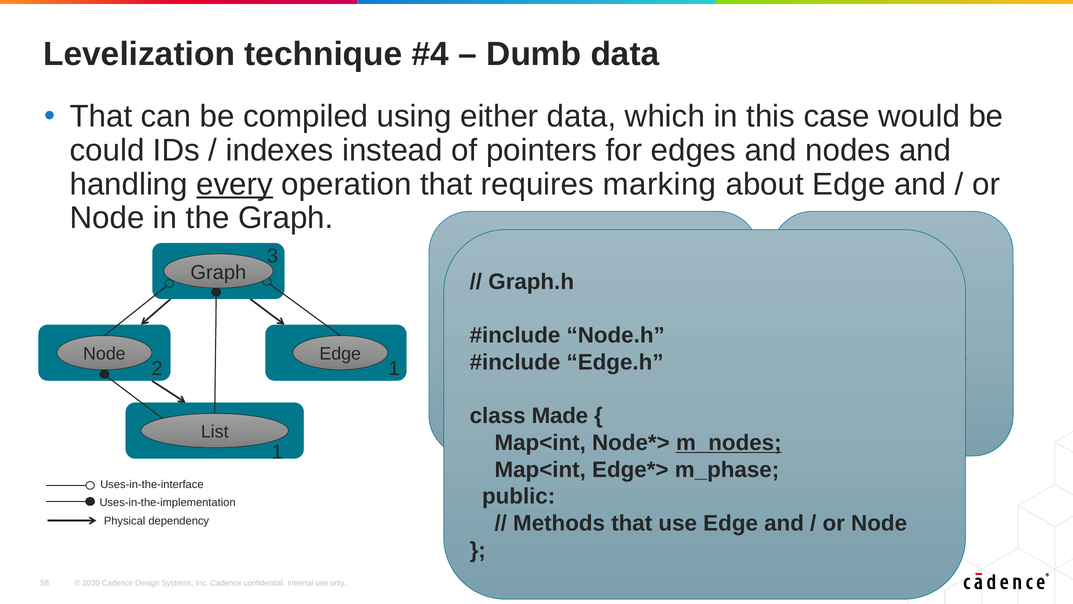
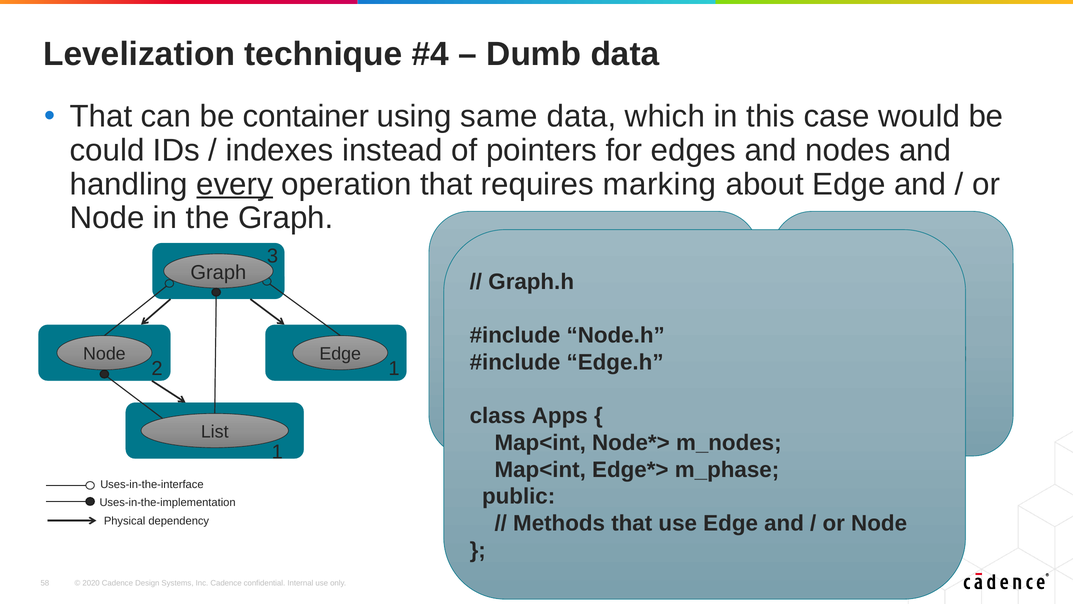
compiled: compiled -> container
either: either -> same
Made: Made -> Apps
m_nodes underline: present -> none
